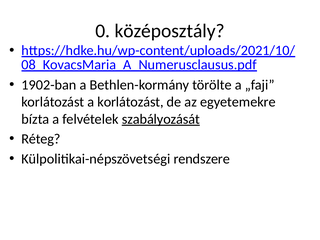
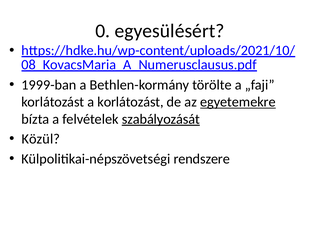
középosztály: középosztály -> egyesülésért
1902-ban: 1902-ban -> 1999-ban
egyetemekre underline: none -> present
Réteg: Réteg -> Közül
